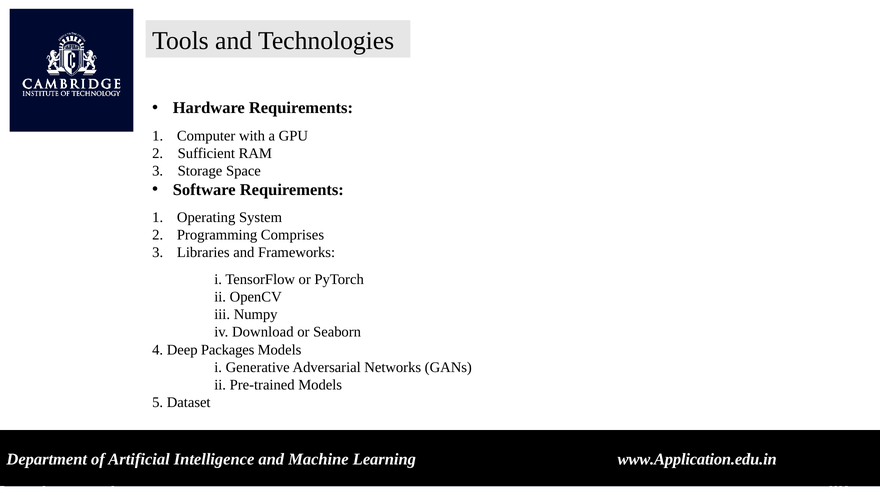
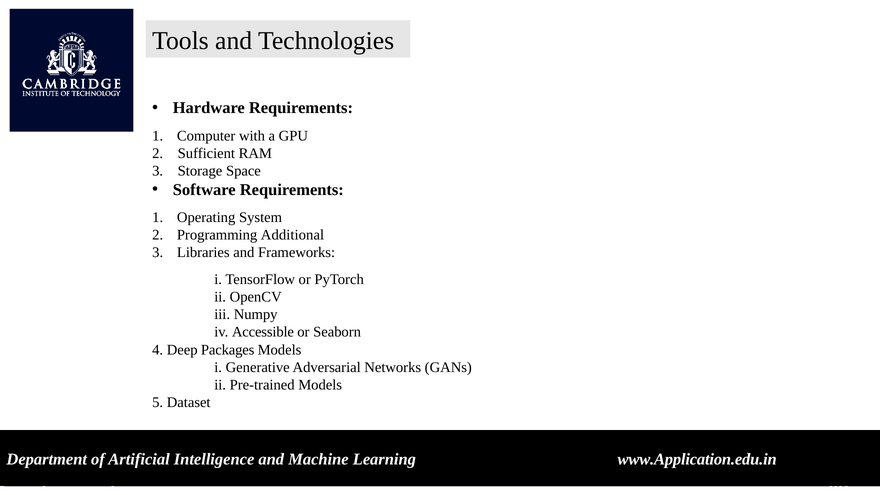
Comprises: Comprises -> Additional
Download: Download -> Accessible
